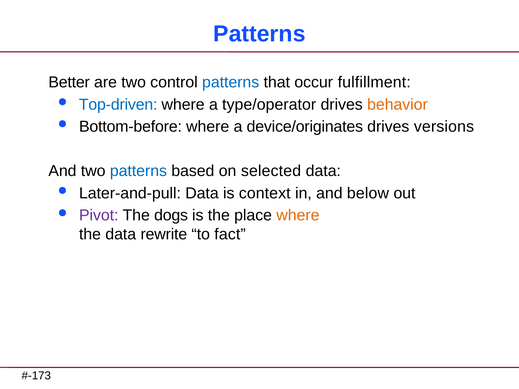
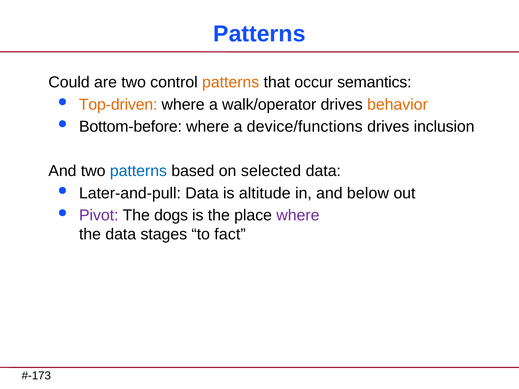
Better: Better -> Could
patterns at (231, 82) colour: blue -> orange
fulfillment: fulfillment -> semantics
Top-driven colour: blue -> orange
type/operator: type/operator -> walk/operator
device/originates: device/originates -> device/functions
versions: versions -> inclusion
context: context -> altitude
where at (298, 215) colour: orange -> purple
rewrite: rewrite -> stages
